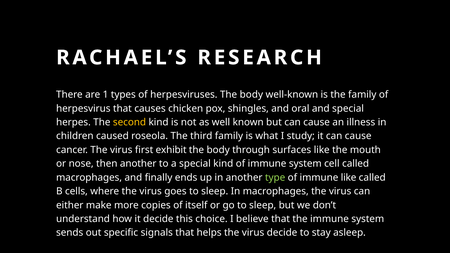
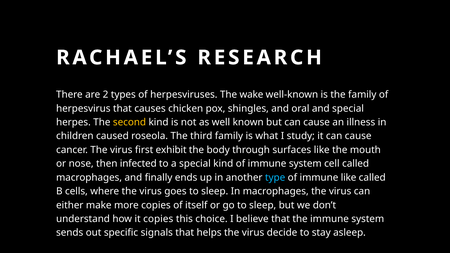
1: 1 -> 2
herpesviruses The body: body -> wake
then another: another -> infected
type colour: light green -> light blue
it decide: decide -> copies
